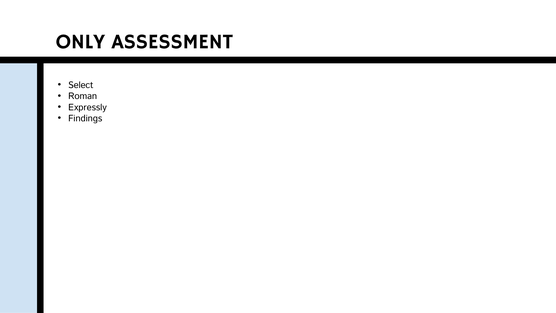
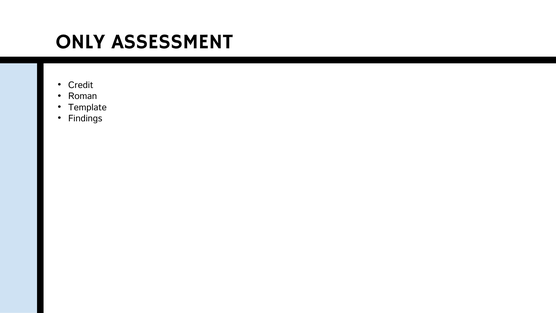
Select: Select -> Credit
Expressly: Expressly -> Template
